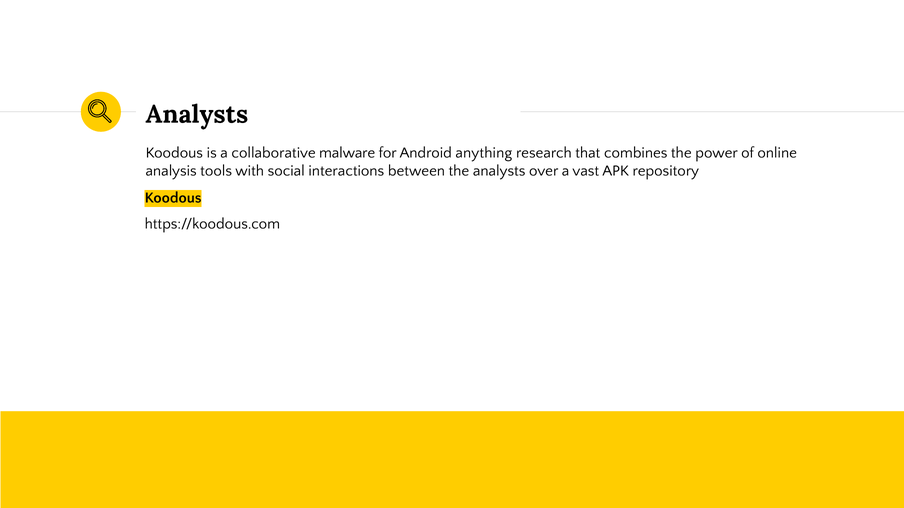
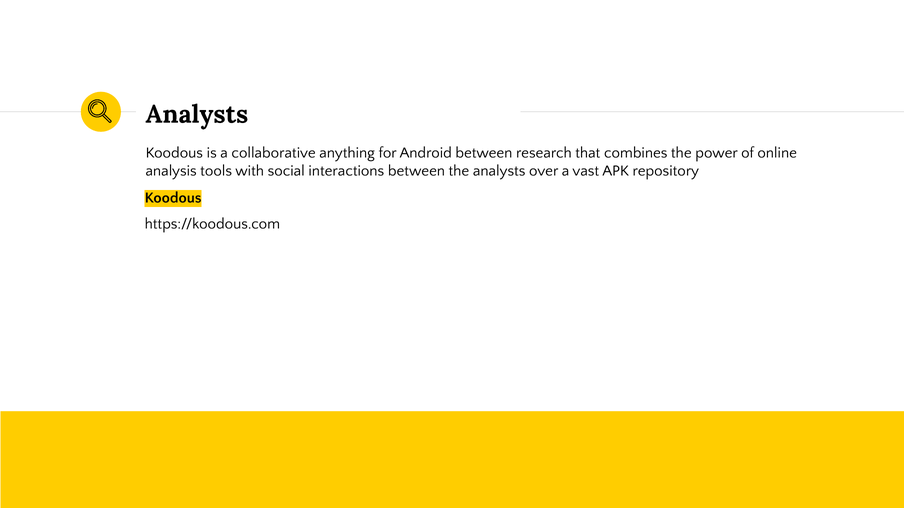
malware: malware -> anything
Android anything: anything -> between
